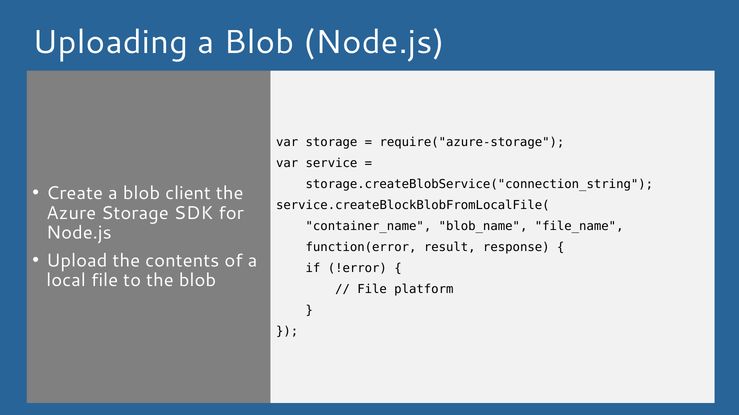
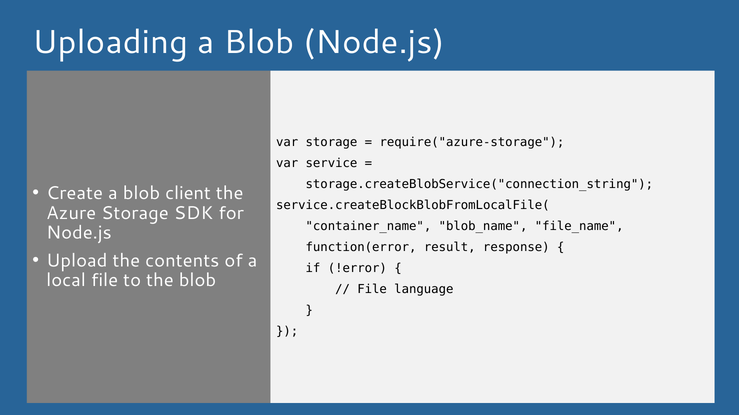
platform: platform -> language
